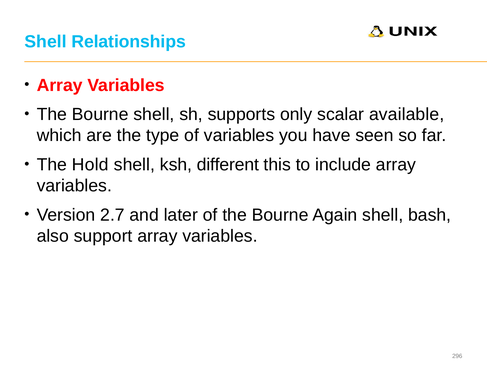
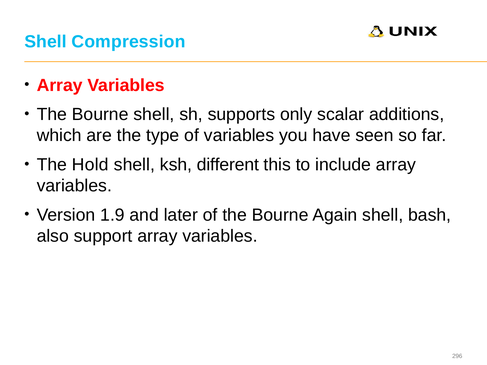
Relationships: Relationships -> Compression
available: available -> additions
2.7: 2.7 -> 1.9
